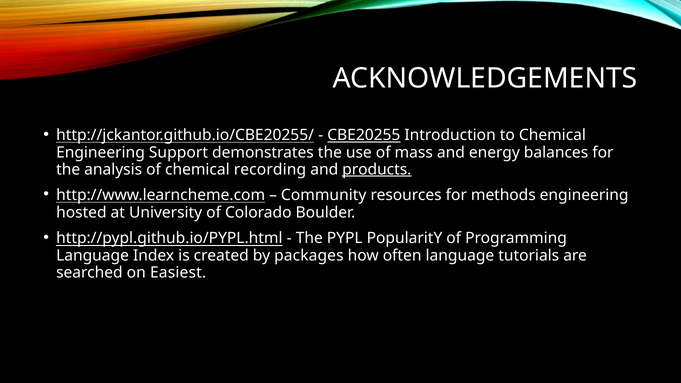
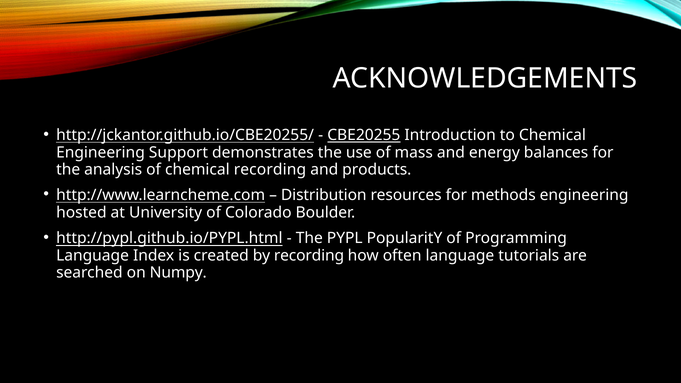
products underline: present -> none
Community: Community -> Distribution
by packages: packages -> recording
Easiest: Easiest -> Numpy
